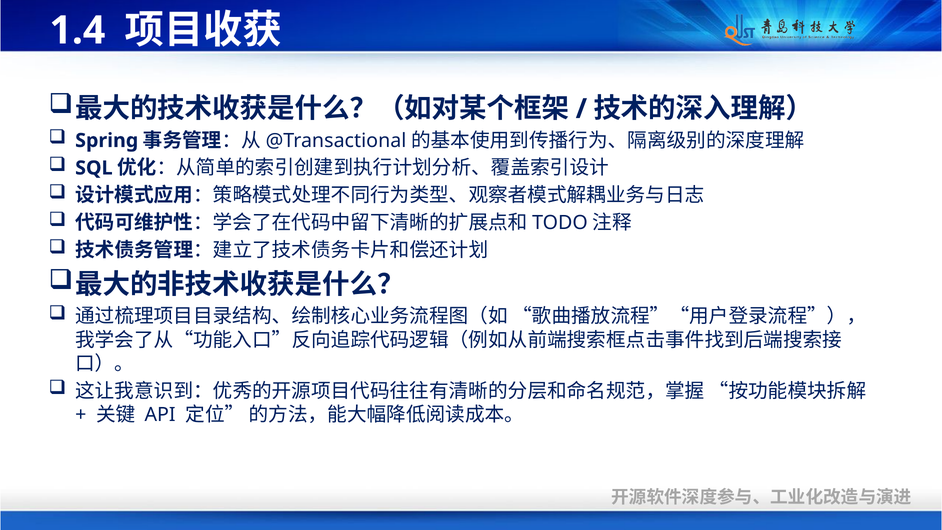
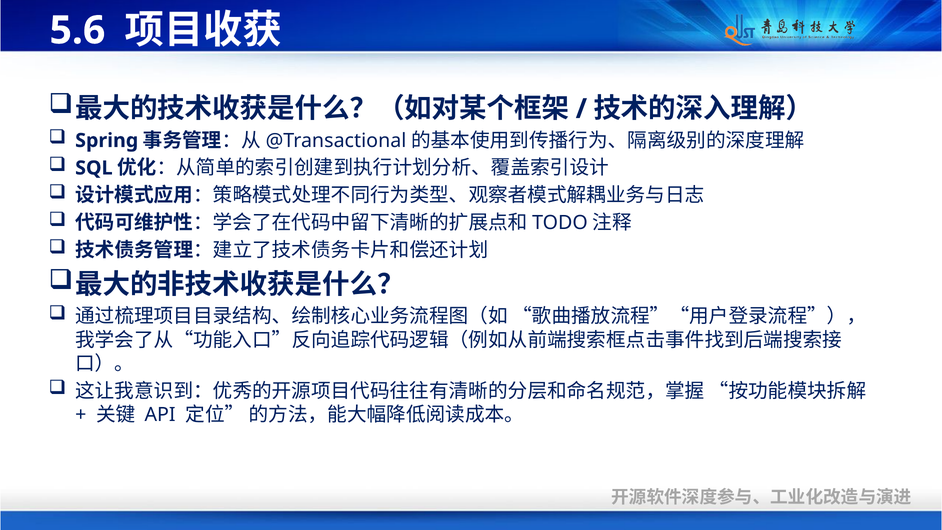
1.4: 1.4 -> 5.6
